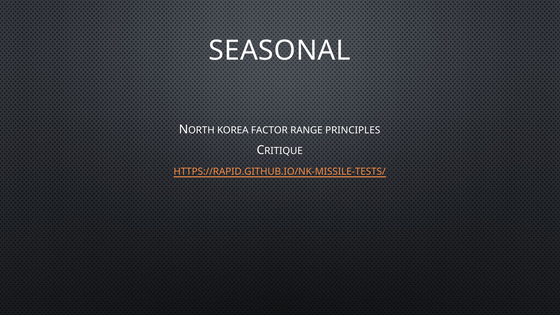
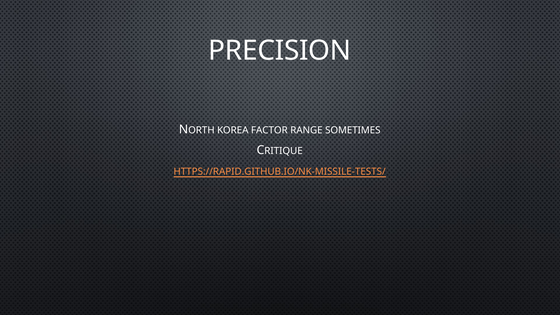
SEASONAL: SEASONAL -> PRECISION
PRINCIPLES: PRINCIPLES -> SOMETIMES
